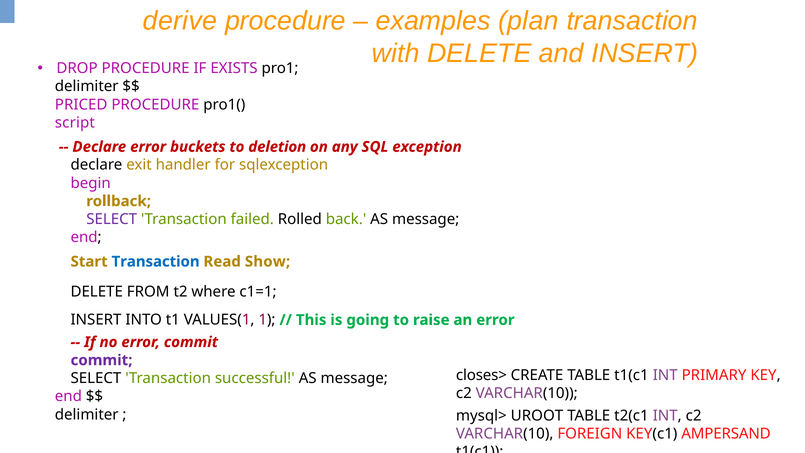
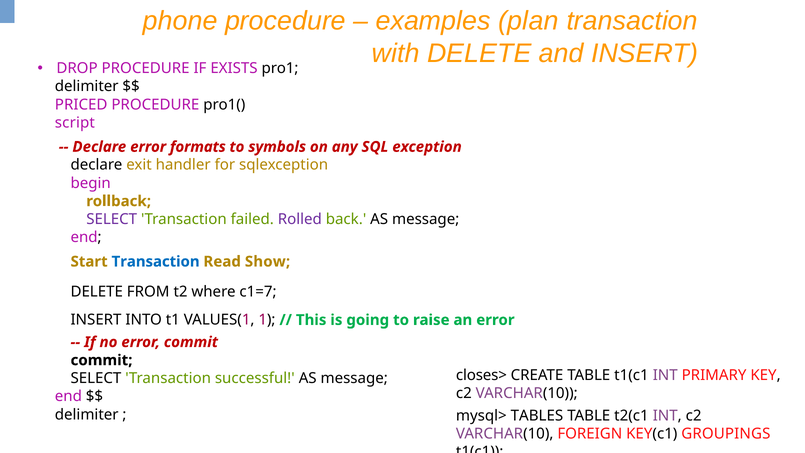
derive: derive -> phone
buckets: buckets -> formats
deletion: deletion -> symbols
Rolled colour: black -> purple
c1=1: c1=1 -> c1=7
commit at (102, 360) colour: purple -> black
UROOT: UROOT -> TABLES
AMPERSAND: AMPERSAND -> GROUPINGS
